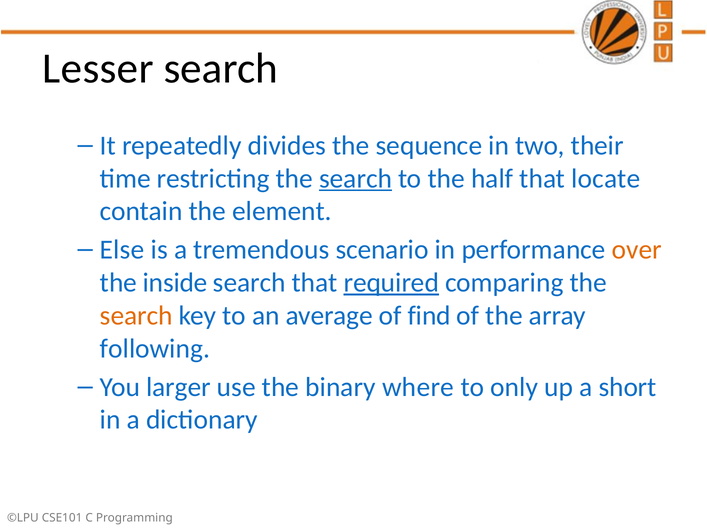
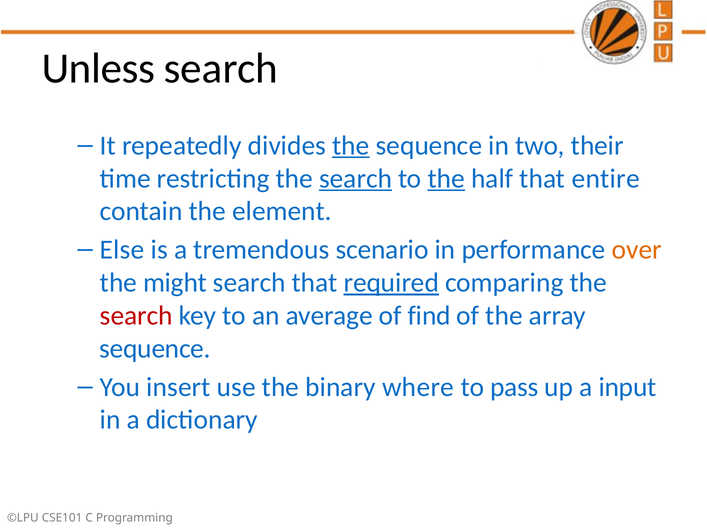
Lesser: Lesser -> Unless
the at (351, 146) underline: none -> present
the at (446, 179) underline: none -> present
locate: locate -> entire
inside: inside -> might
search at (136, 316) colour: orange -> red
following at (155, 349): following -> sequence
larger: larger -> insert
only: only -> pass
short: short -> input
